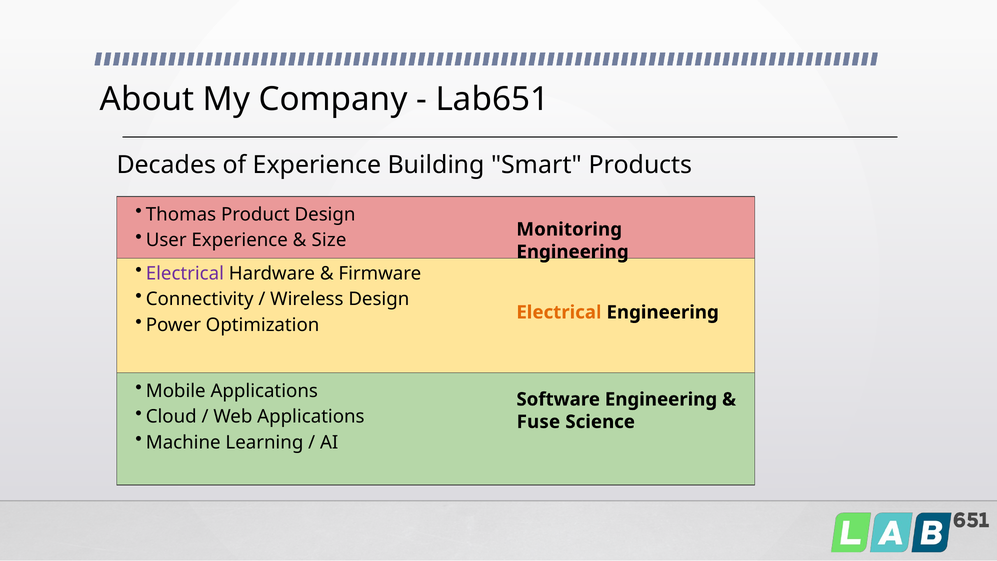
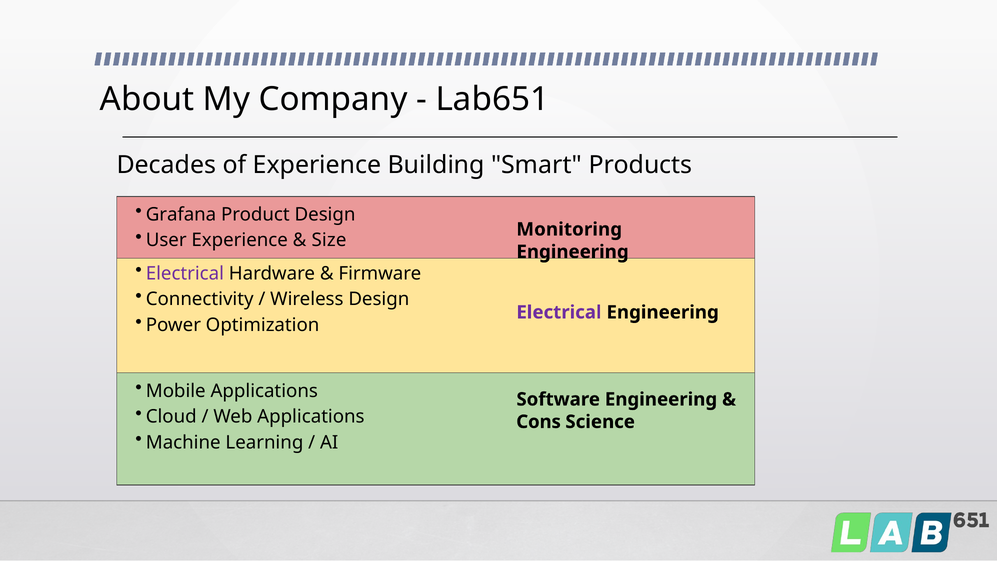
Thomas: Thomas -> Grafana
Electrical at (559, 312) colour: orange -> purple
Fuse: Fuse -> Cons
